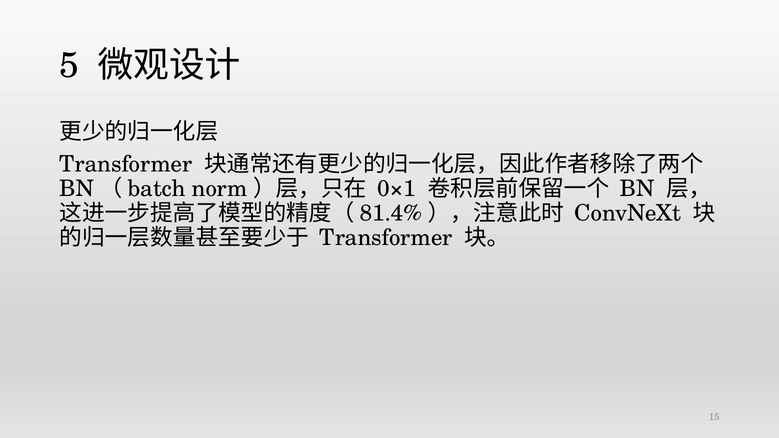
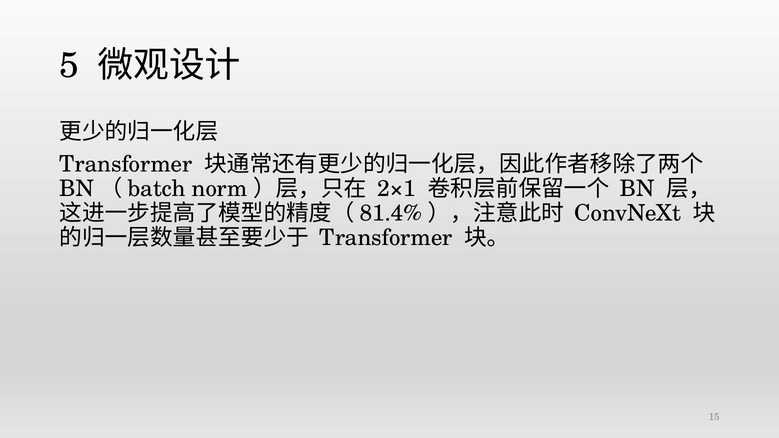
0×1: 0×1 -> 2×1
